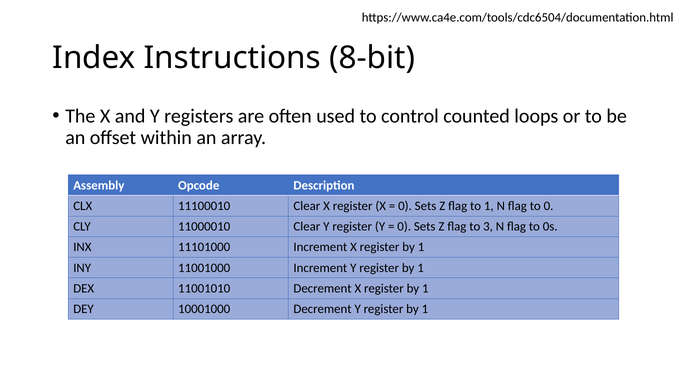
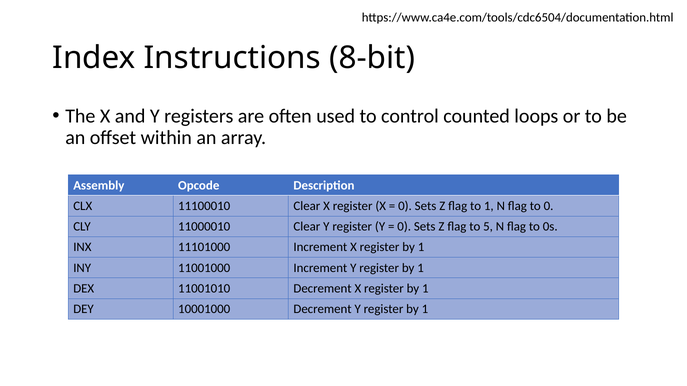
3: 3 -> 5
